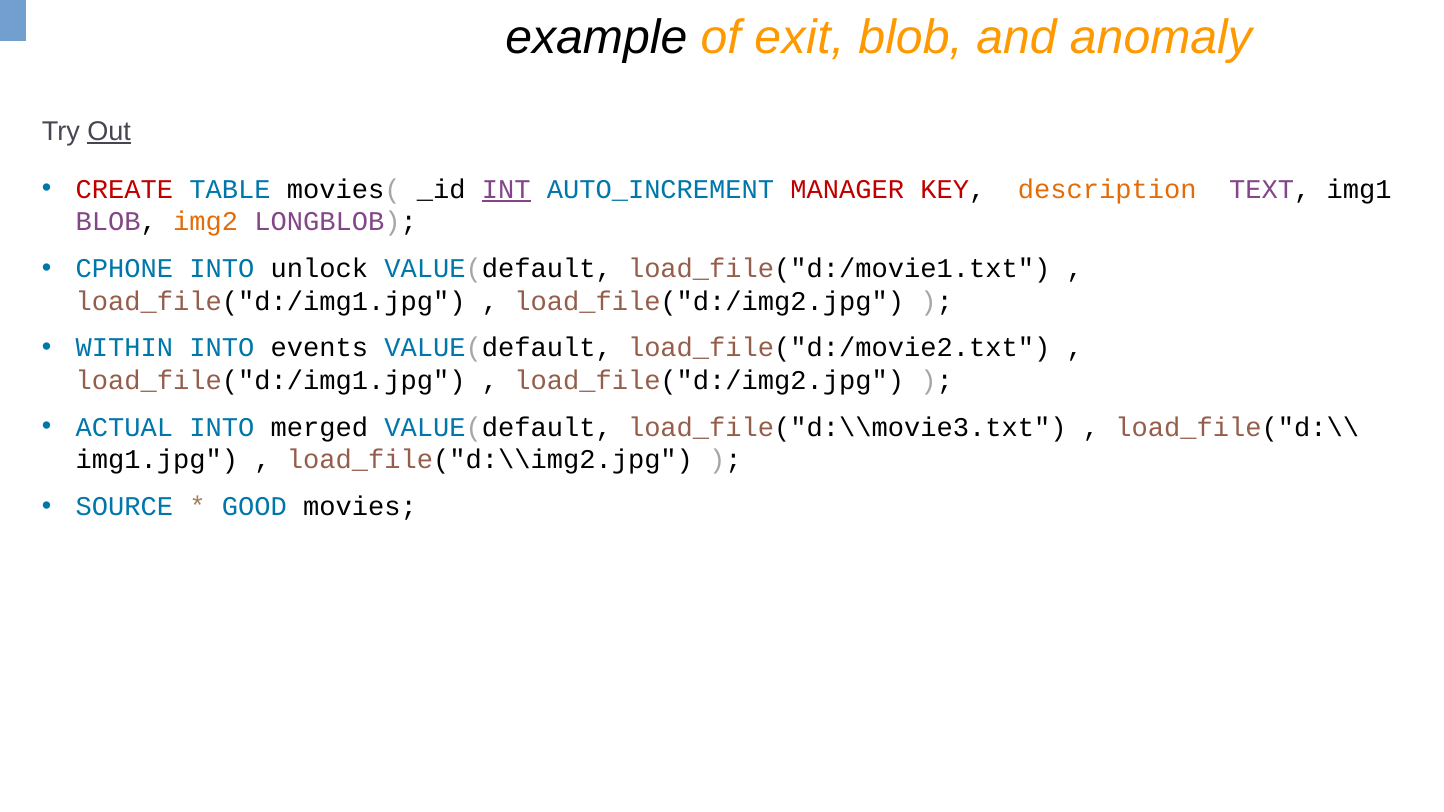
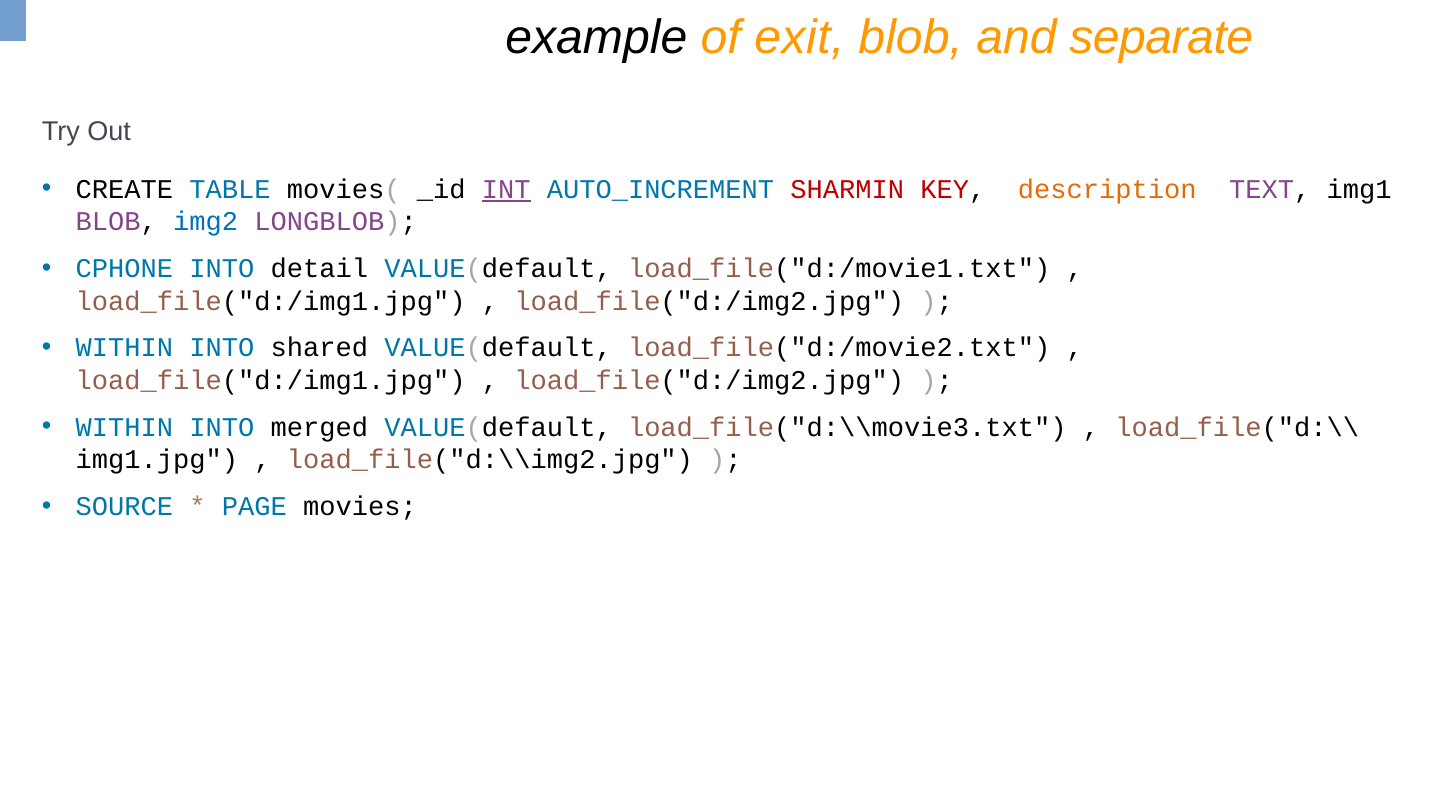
anomaly: anomaly -> separate
Out underline: present -> none
CREATE colour: red -> black
MANAGER: MANAGER -> SHARMIN
img2 colour: orange -> blue
unlock: unlock -> detail
events: events -> shared
ACTUAL at (124, 428): ACTUAL -> WITHIN
GOOD: GOOD -> PAGE
